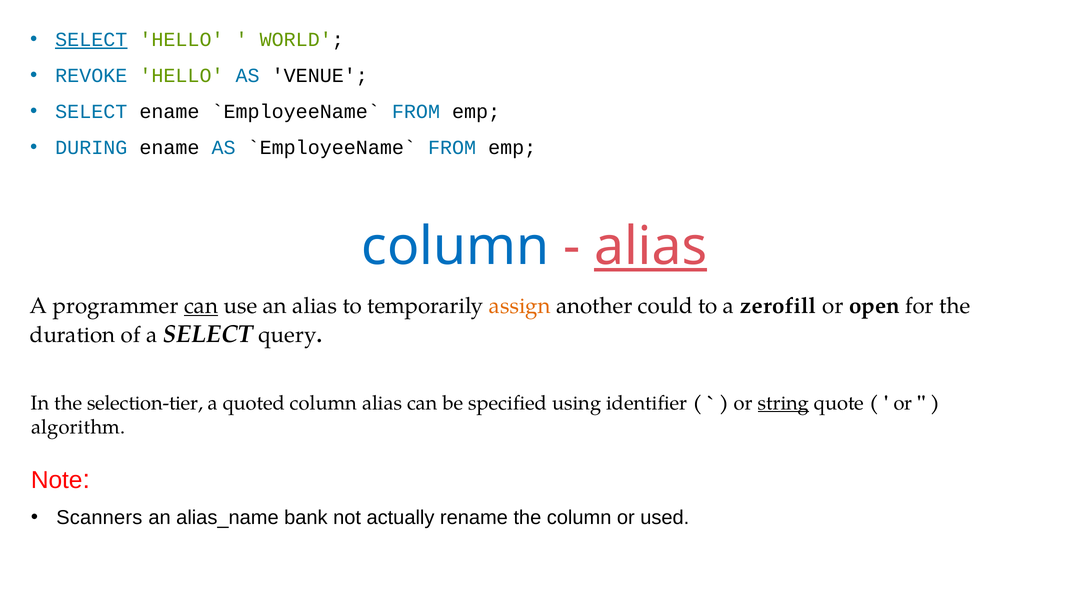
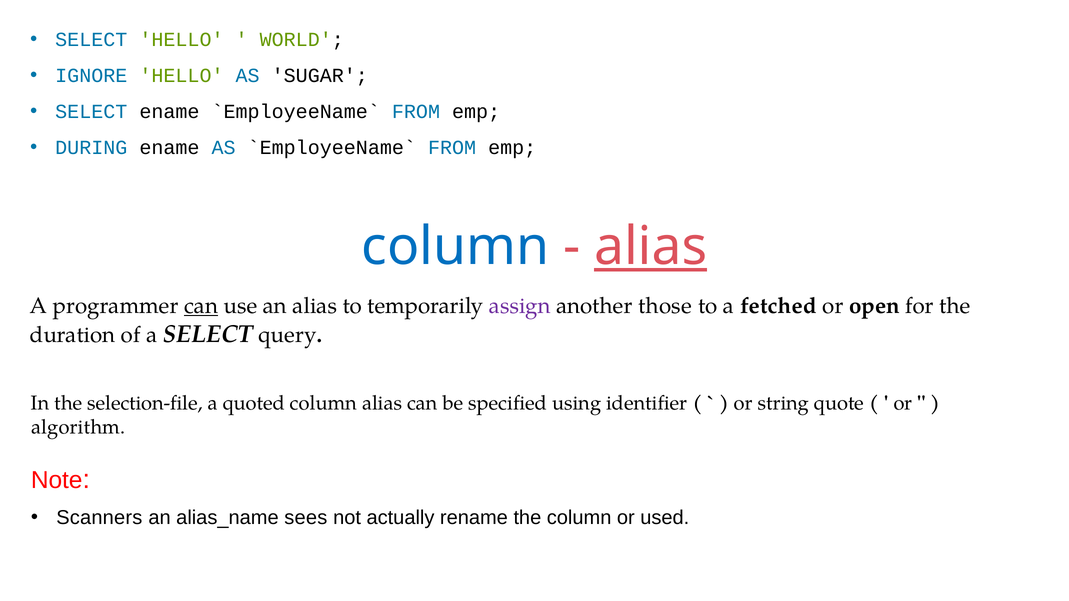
SELECT at (91, 40) underline: present -> none
REVOKE: REVOKE -> IGNORE
VENUE: VENUE -> SUGAR
assign colour: orange -> purple
could: could -> those
zerofill: zerofill -> fetched
selection-tier: selection-tier -> selection-file
string underline: present -> none
bank: bank -> sees
